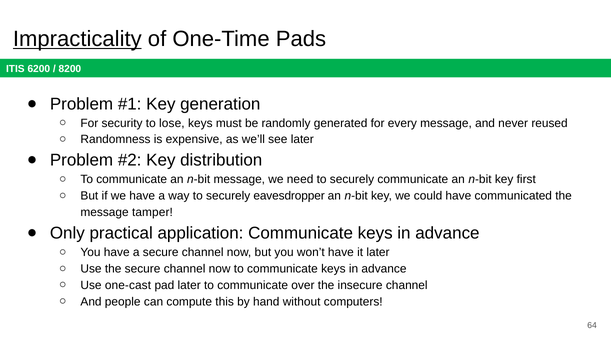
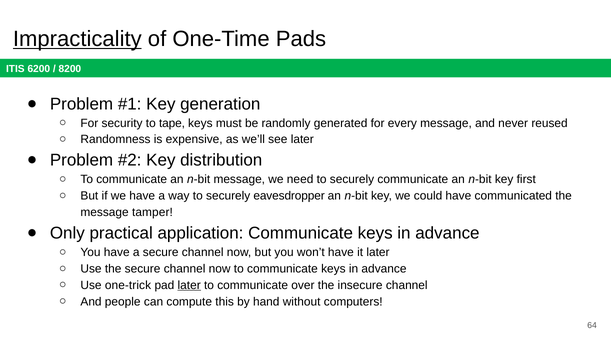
lose: lose -> tape
one-cast: one-cast -> one-trick
later at (189, 285) underline: none -> present
